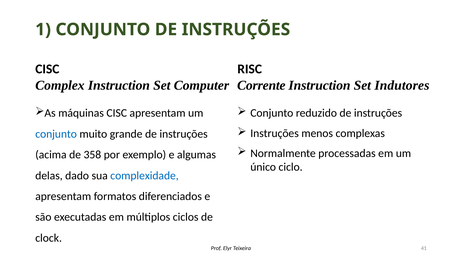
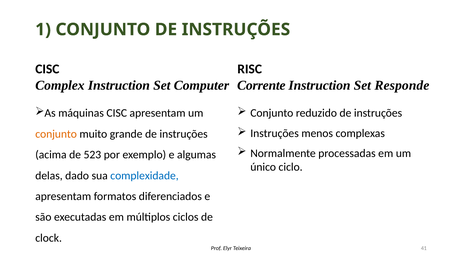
Indutores: Indutores -> Responde
conjunto at (56, 134) colour: blue -> orange
358: 358 -> 523
